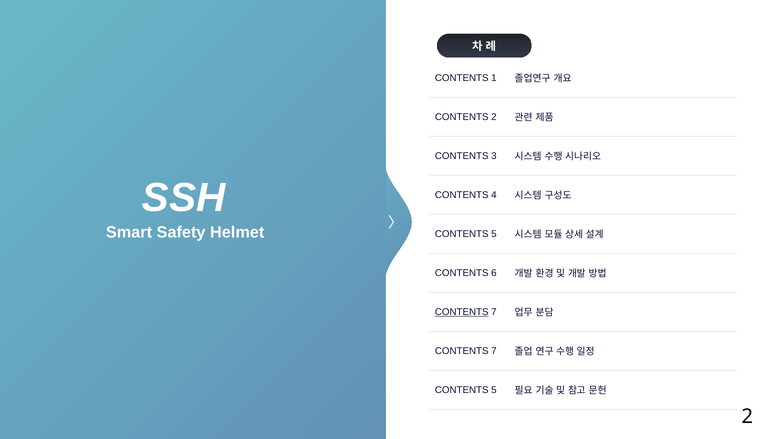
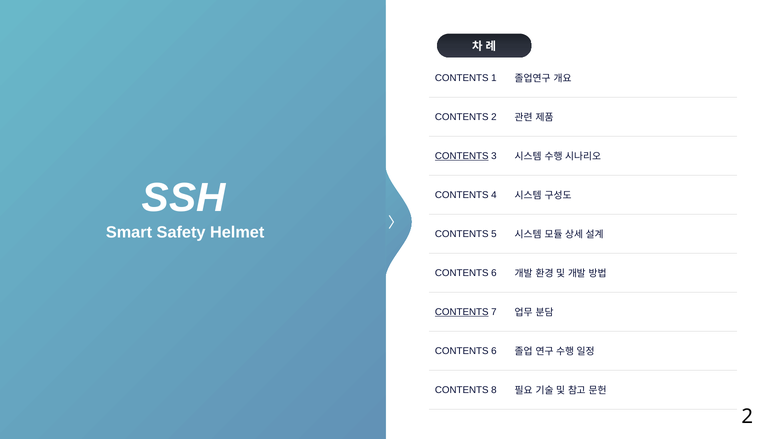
CONTENTS at (462, 156) underline: none -> present
7 at (494, 351): 7 -> 6
5 at (494, 390): 5 -> 8
